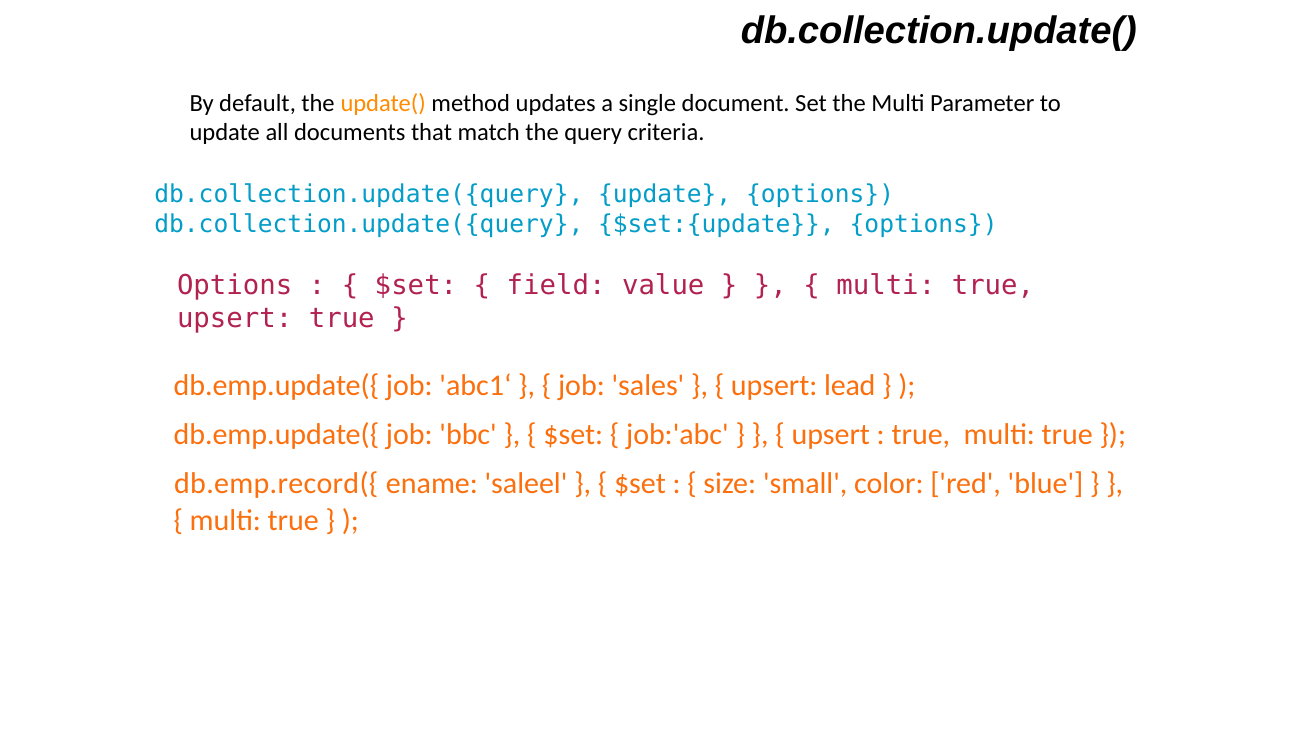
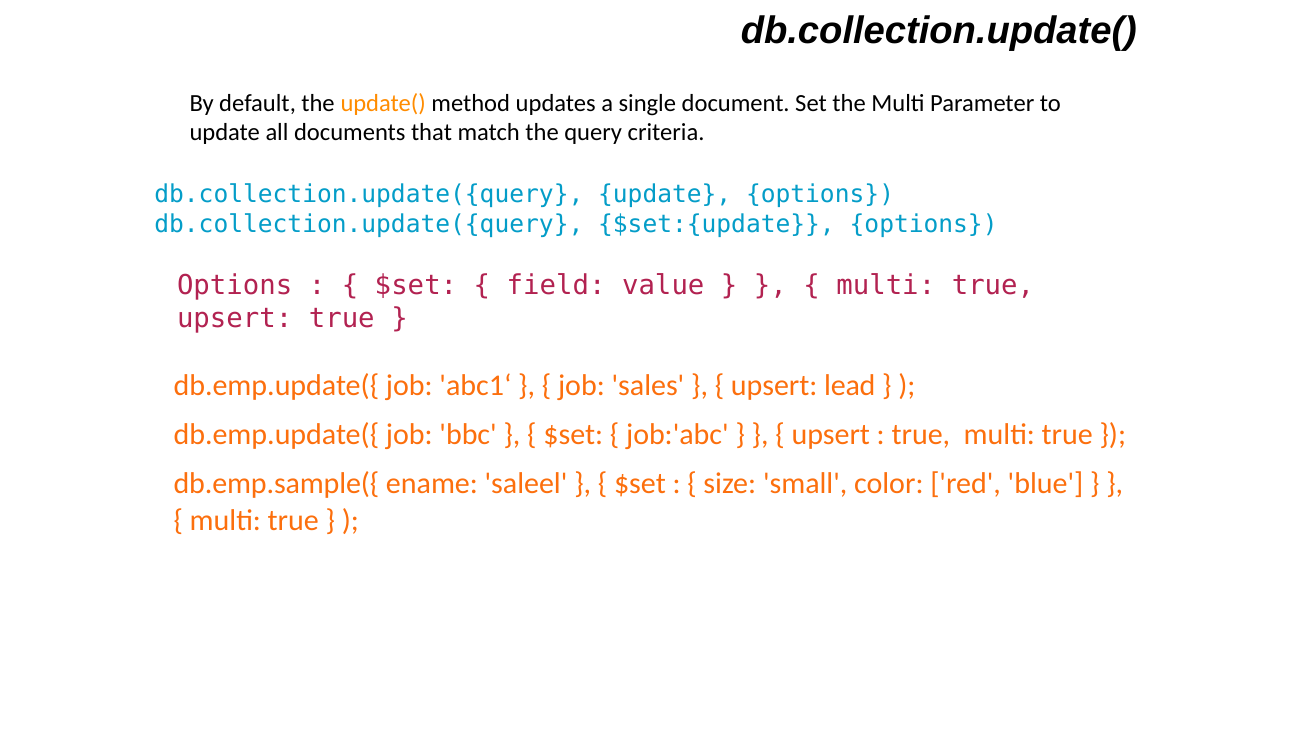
db.emp.record({: db.emp.record({ -> db.emp.sample({
